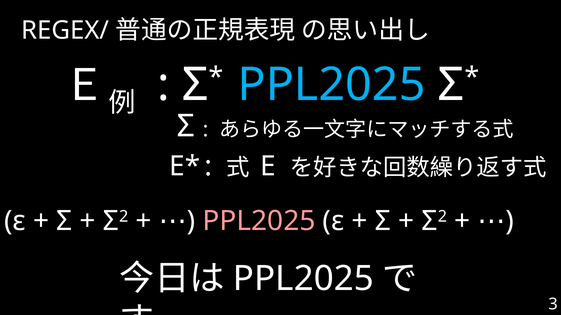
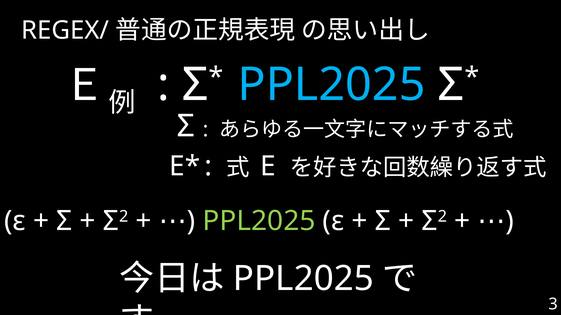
PPL2025 at (259, 221) colour: pink -> light green
